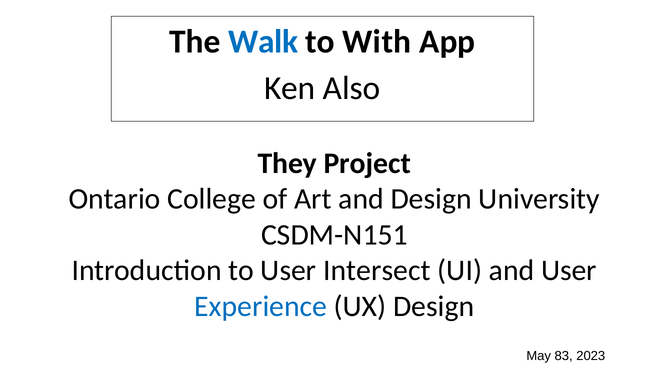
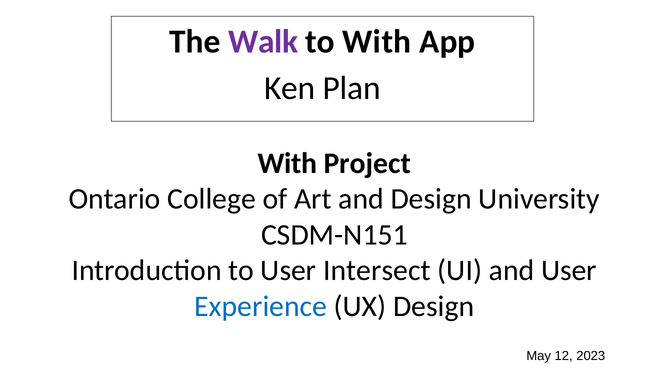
Walk colour: blue -> purple
Also: Also -> Plan
They at (287, 163): They -> With
83: 83 -> 12
